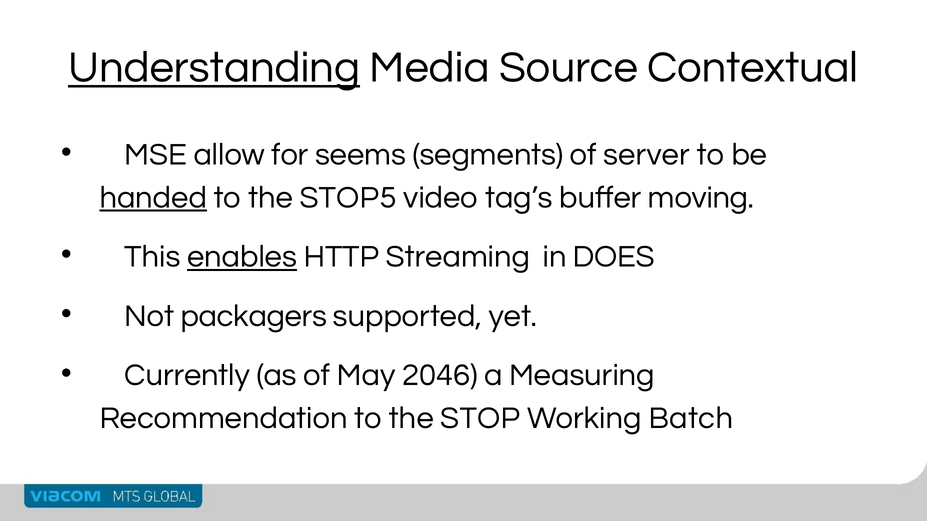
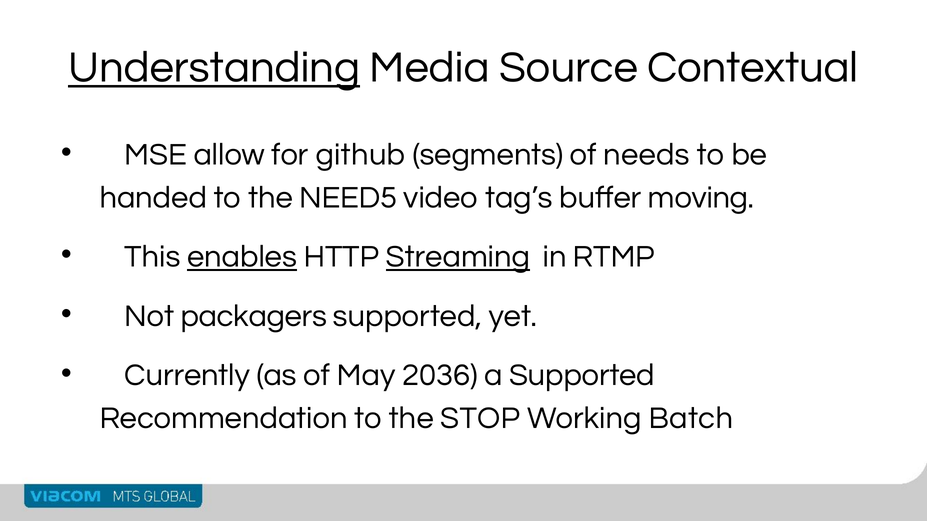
seems: seems -> github
server: server -> needs
handed underline: present -> none
STOP5: STOP5 -> NEED5
Streaming underline: none -> present
DOES: DOES -> RTMP
2046: 2046 -> 2036
a Measuring: Measuring -> Supported
